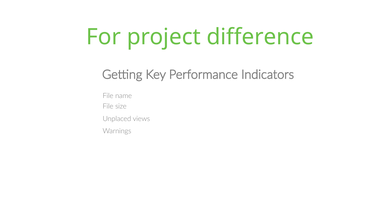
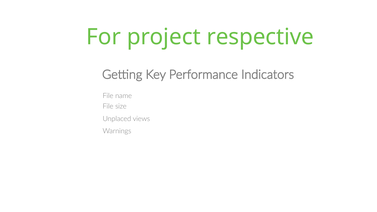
difference: difference -> respective
